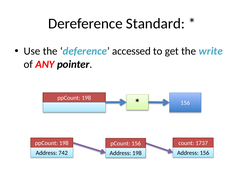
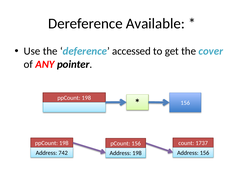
Standard: Standard -> Available
write: write -> cover
